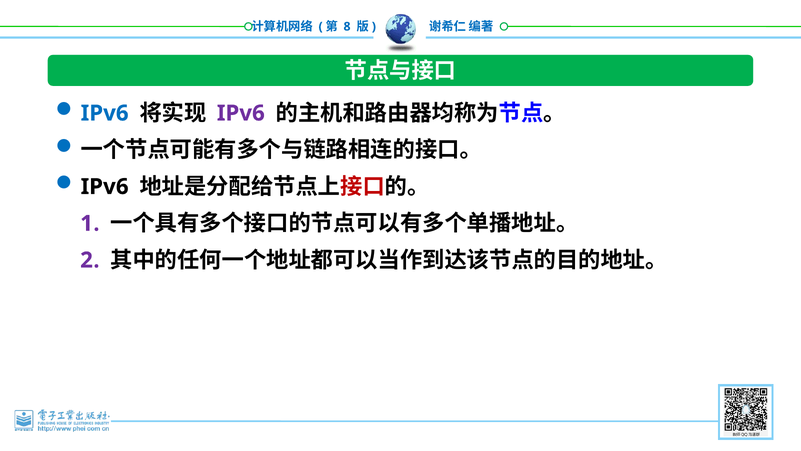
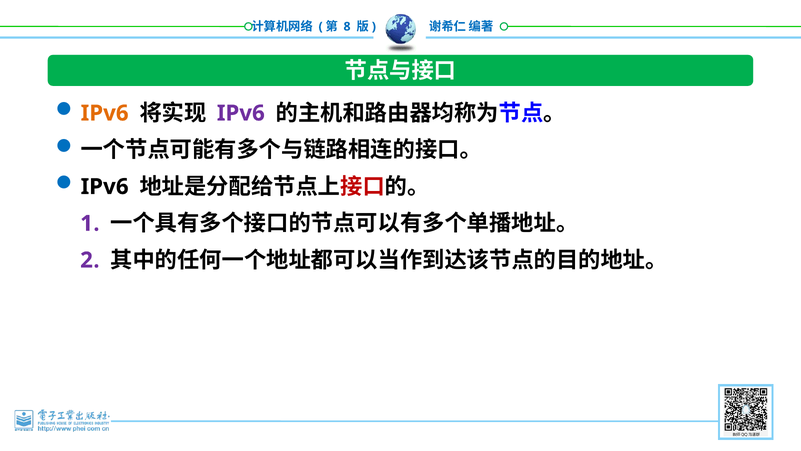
IPv6 at (105, 113) colour: blue -> orange
